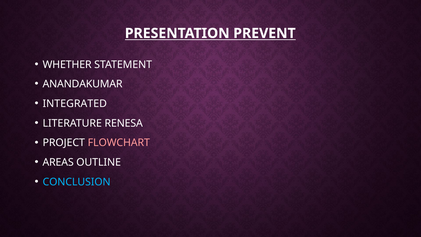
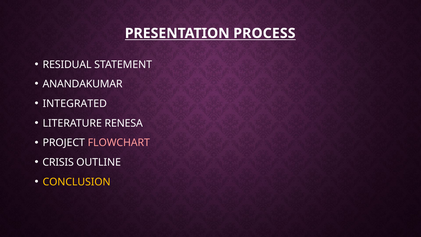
PREVENT: PREVENT -> PROCESS
WHETHER: WHETHER -> RESIDUAL
AREAS: AREAS -> CRISIS
CONCLUSION colour: light blue -> yellow
